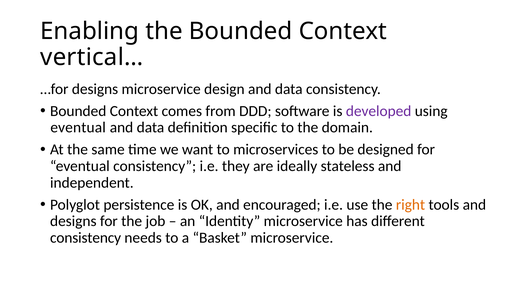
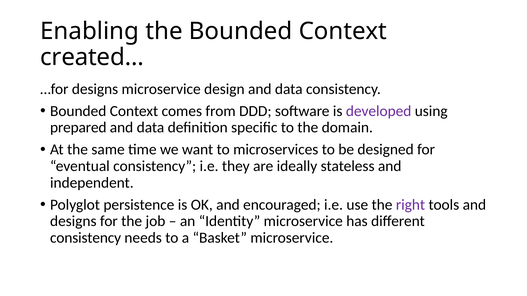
vertical…: vertical… -> created…
eventual at (78, 128): eventual -> prepared
right colour: orange -> purple
